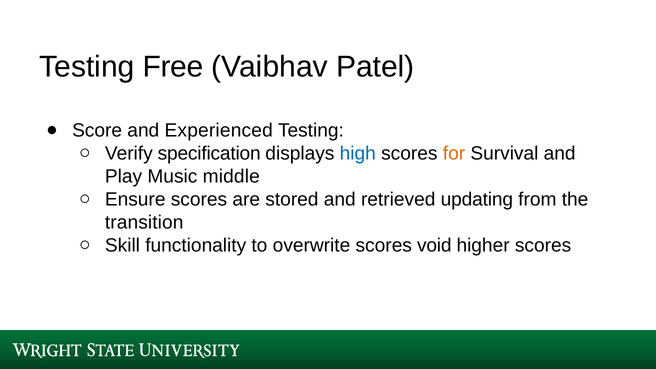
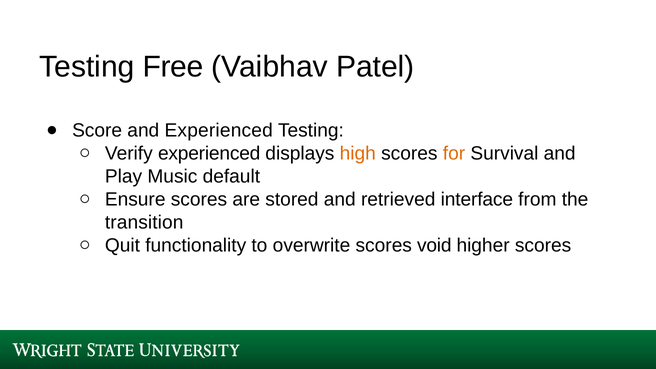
Verify specification: specification -> experienced
high colour: blue -> orange
middle: middle -> default
updating: updating -> interface
Skill: Skill -> Quit
